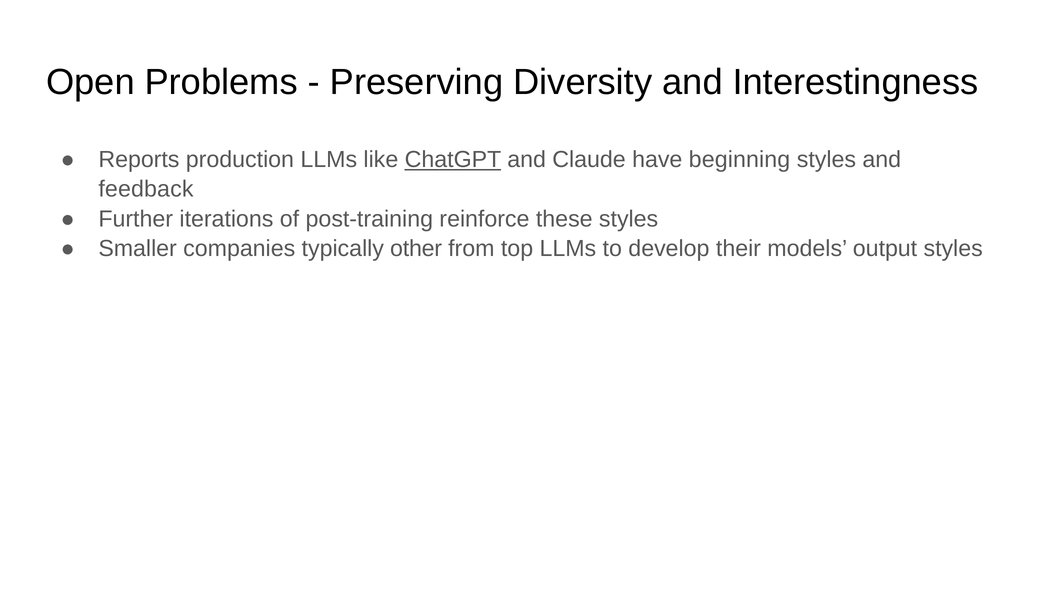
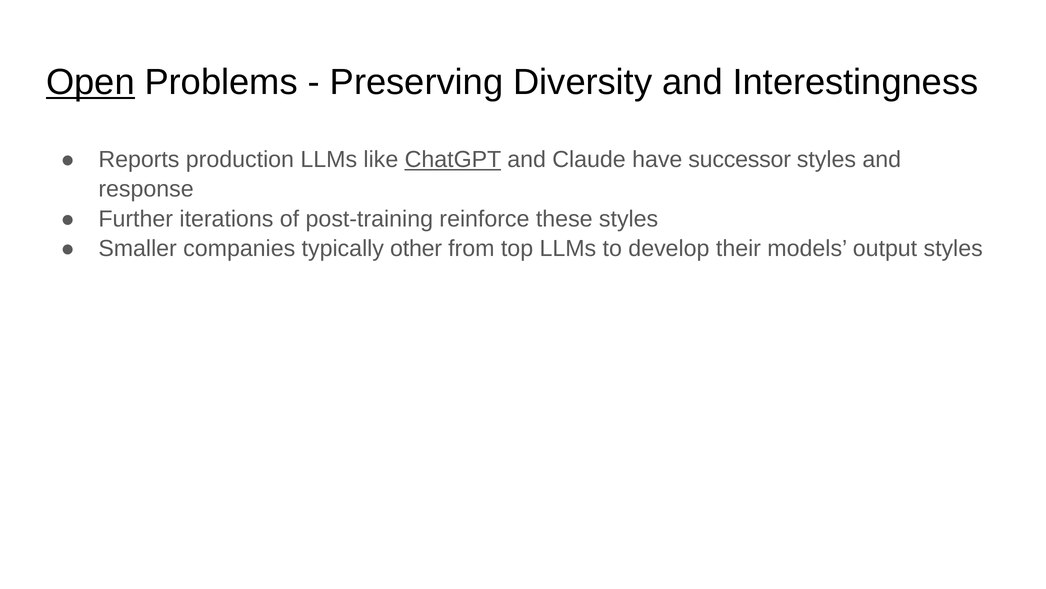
Open underline: none -> present
beginning: beginning -> successor
feedback: feedback -> response
